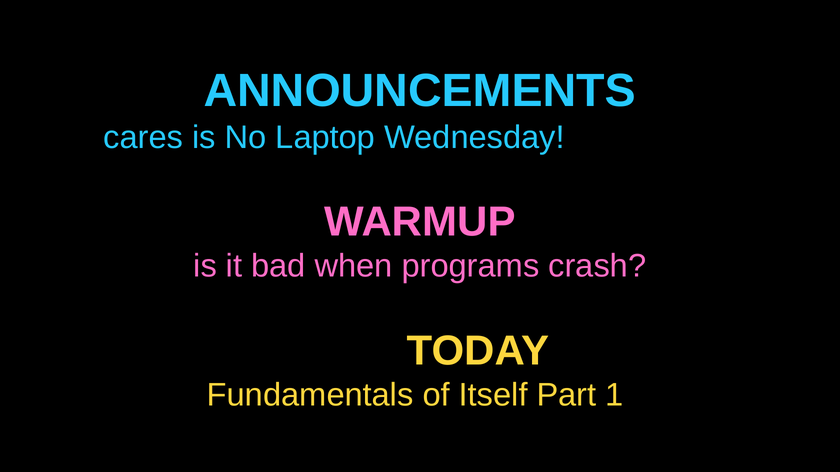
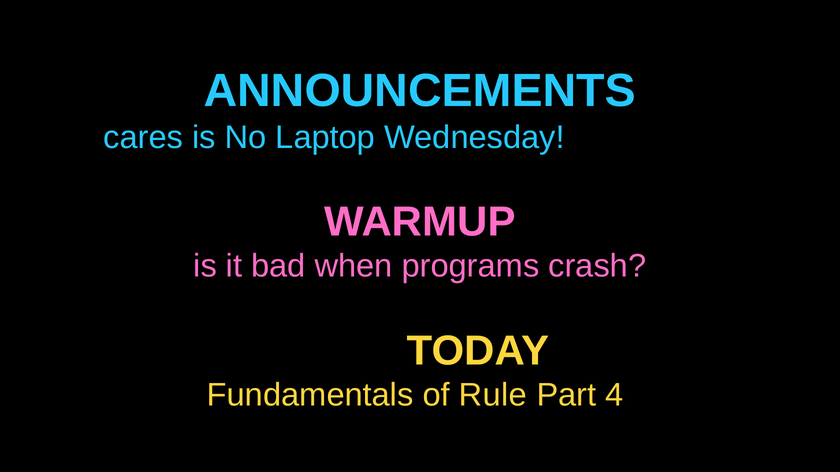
Itself: Itself -> Rule
1: 1 -> 4
